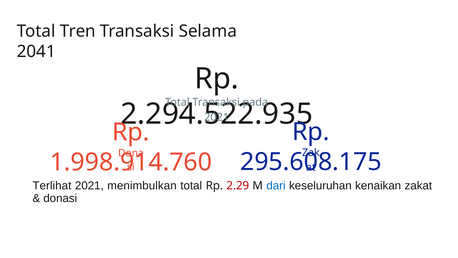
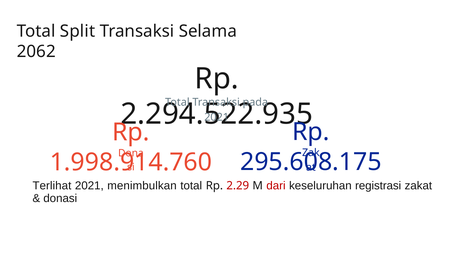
Tren: Tren -> Split
2041: 2041 -> 2062
dari colour: blue -> red
kenaikan: kenaikan -> registrasi
